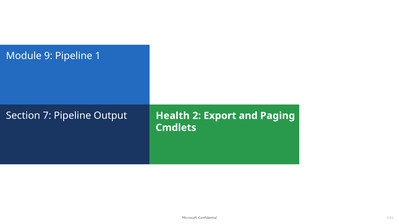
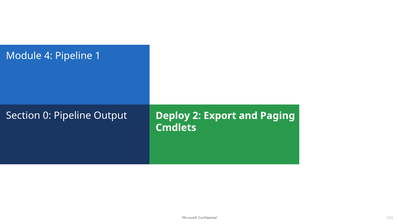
9: 9 -> 4
7: 7 -> 0
Health: Health -> Deploy
